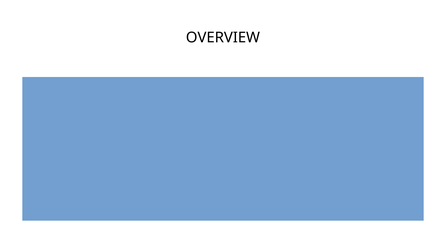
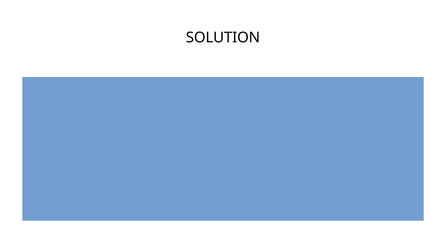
OVERVIEW: OVERVIEW -> SOLUTION
